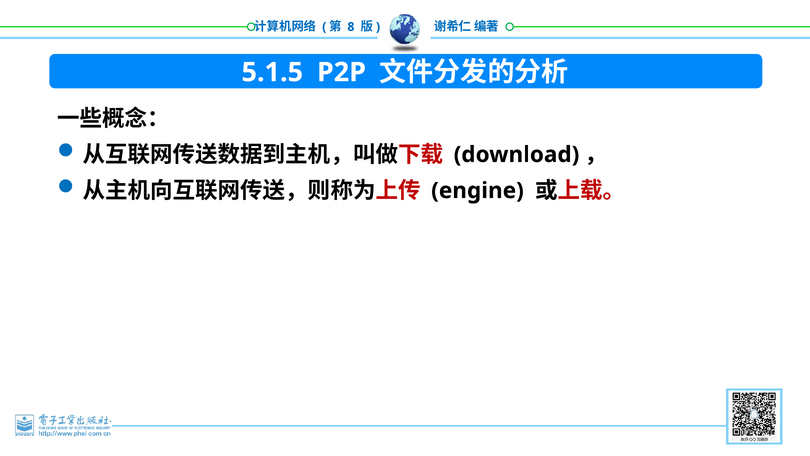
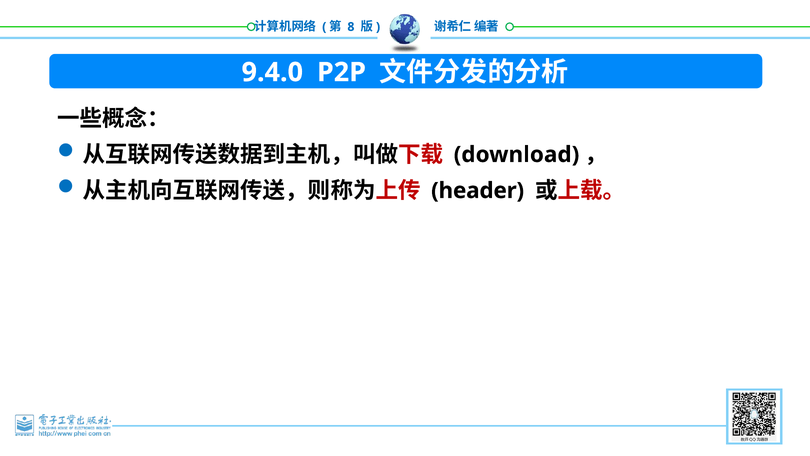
5.1.5: 5.1.5 -> 9.4.0
engine: engine -> header
